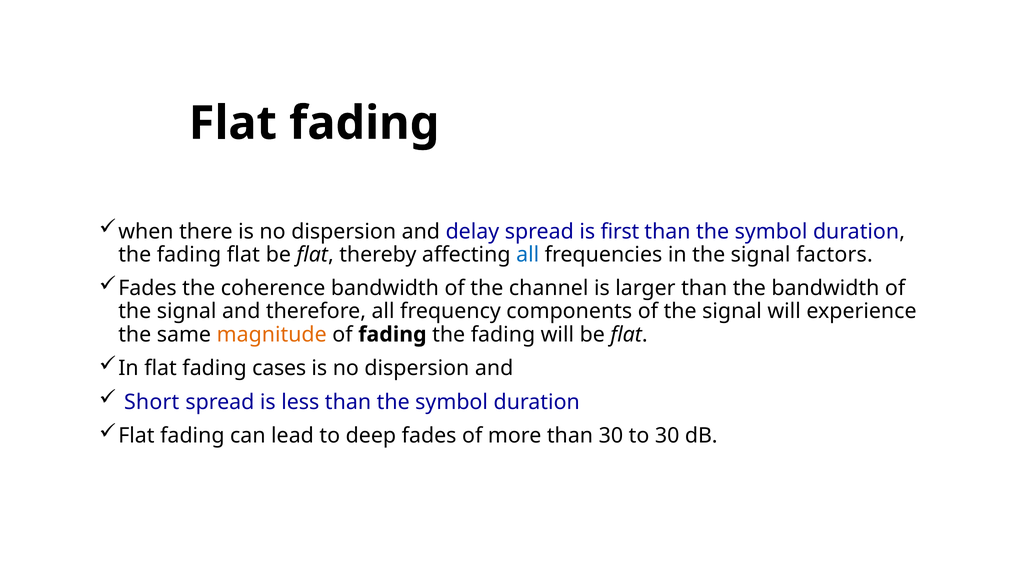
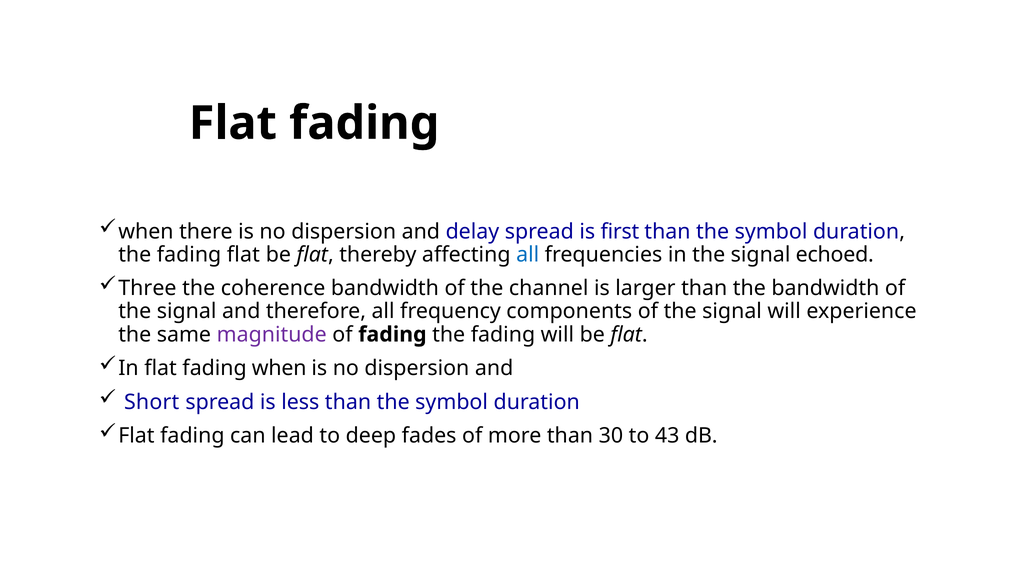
factors: factors -> echoed
Fades at (147, 288): Fades -> Three
magnitude colour: orange -> purple
fading cases: cases -> when
to 30: 30 -> 43
